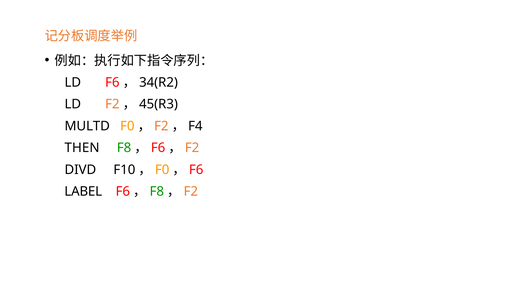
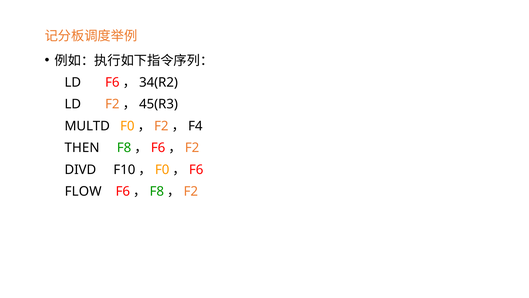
LABEL: LABEL -> FLOW
